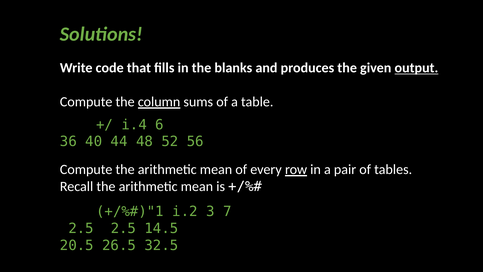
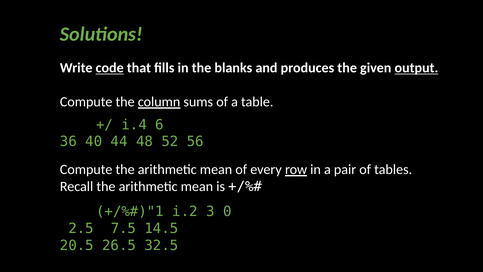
code underline: none -> present
7: 7 -> 0
2.5 2.5: 2.5 -> 7.5
